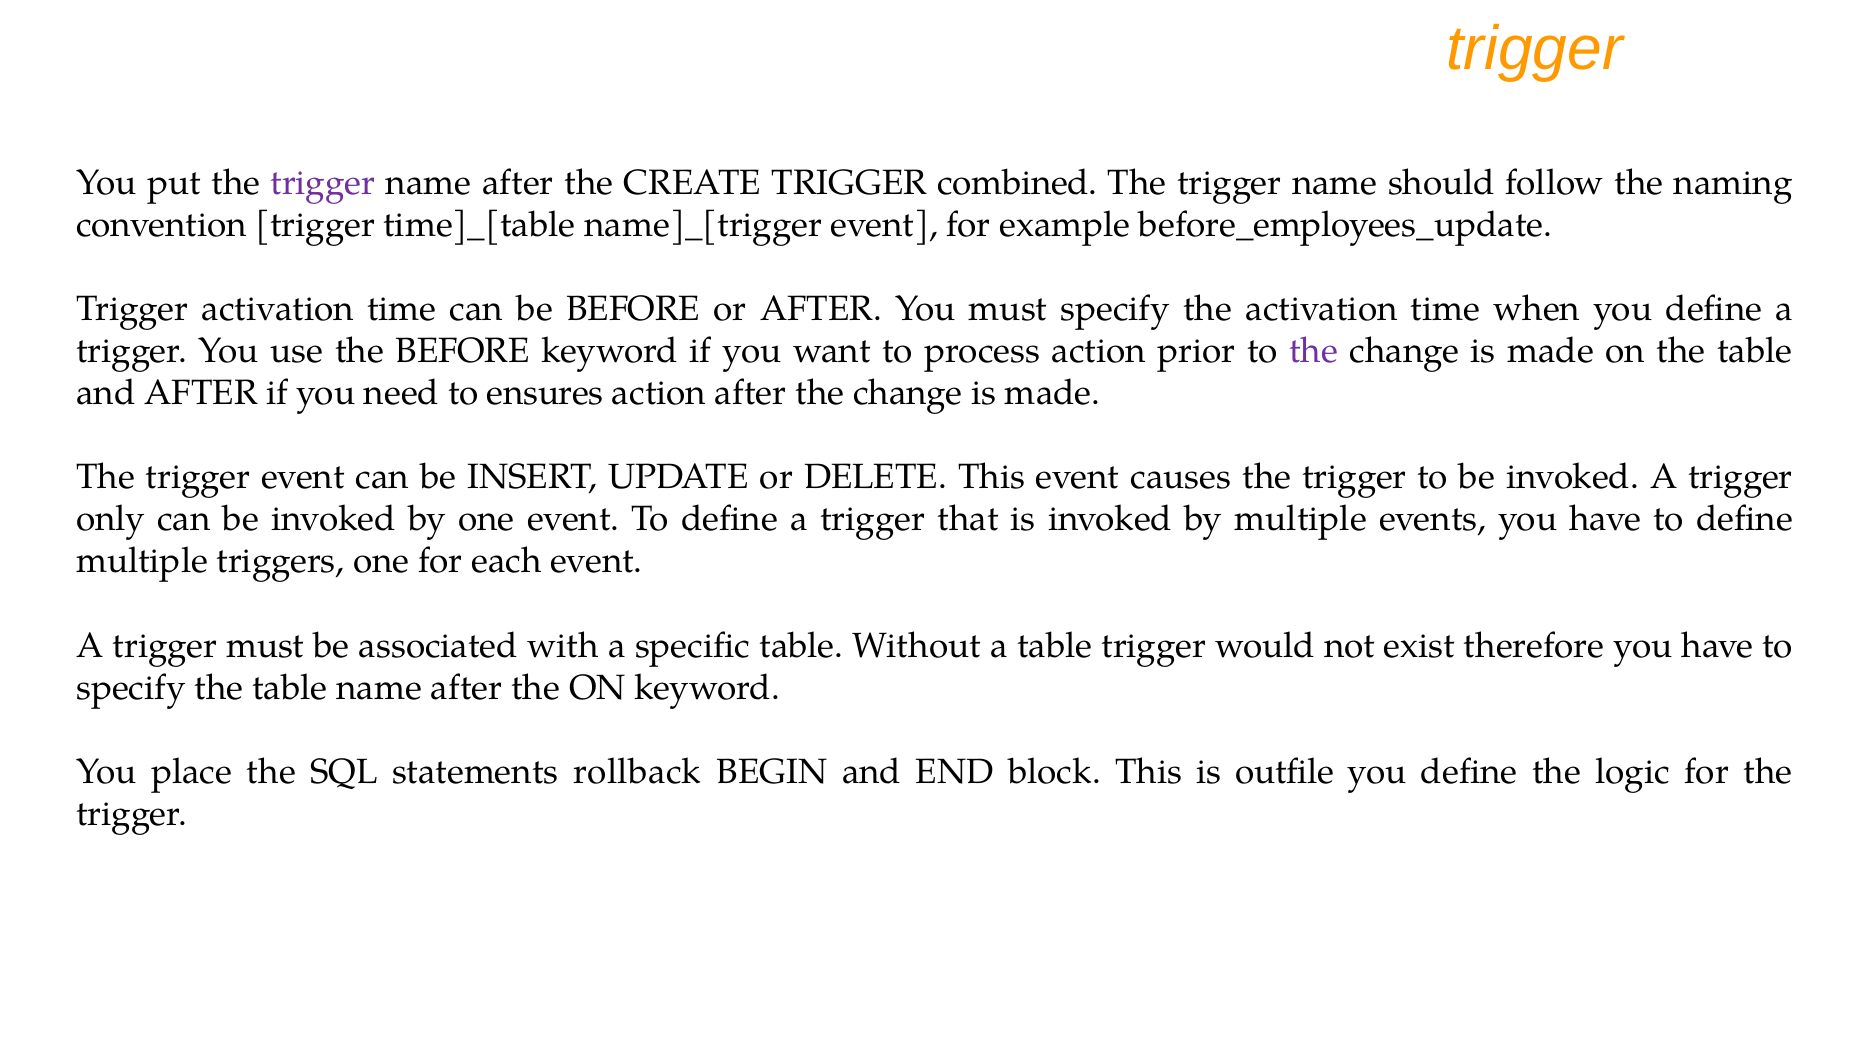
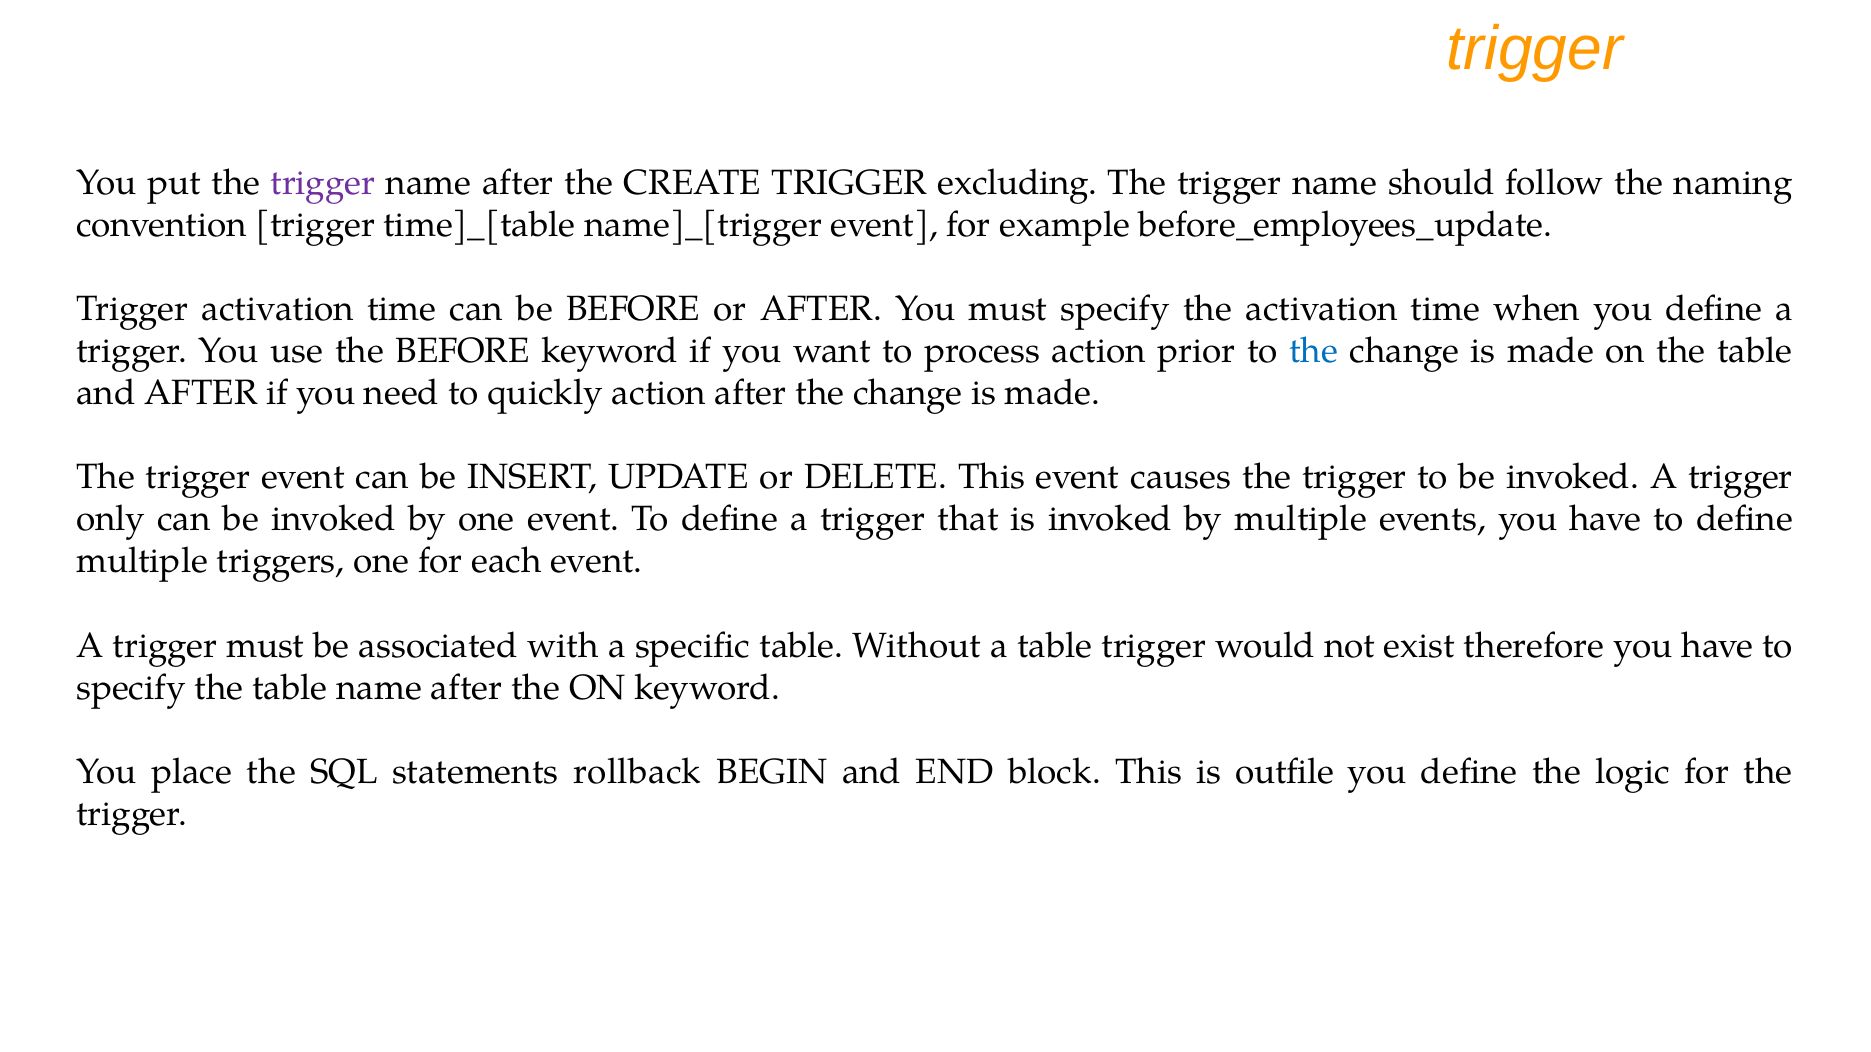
combined: combined -> excluding
the at (1314, 351) colour: purple -> blue
ensures: ensures -> quickly
